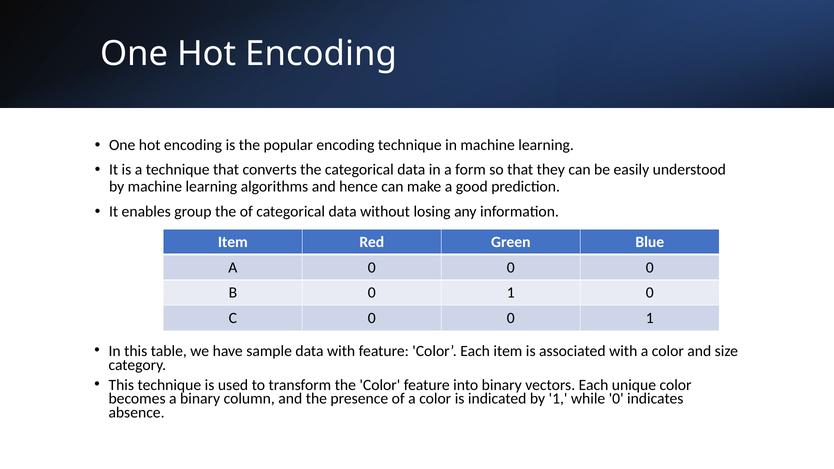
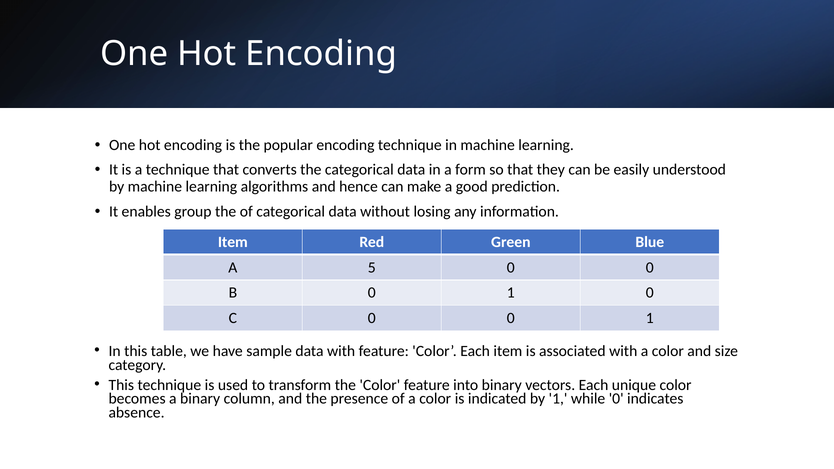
A 0: 0 -> 5
